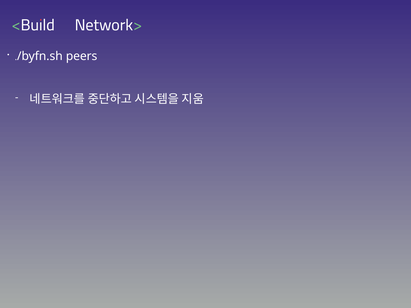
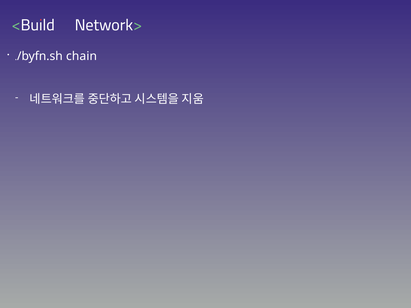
peers: peers -> chain
